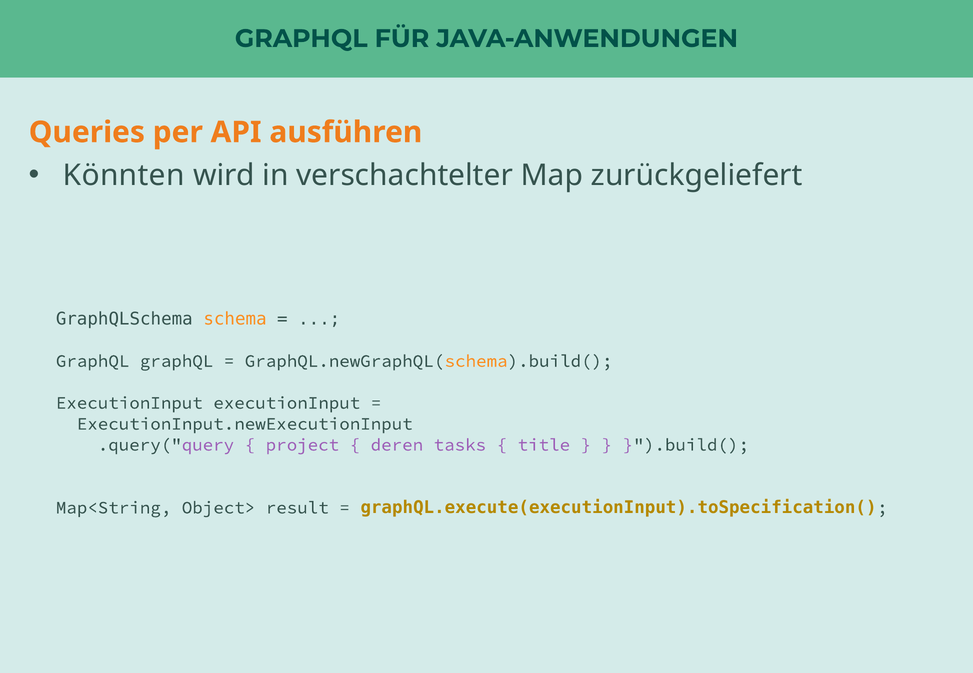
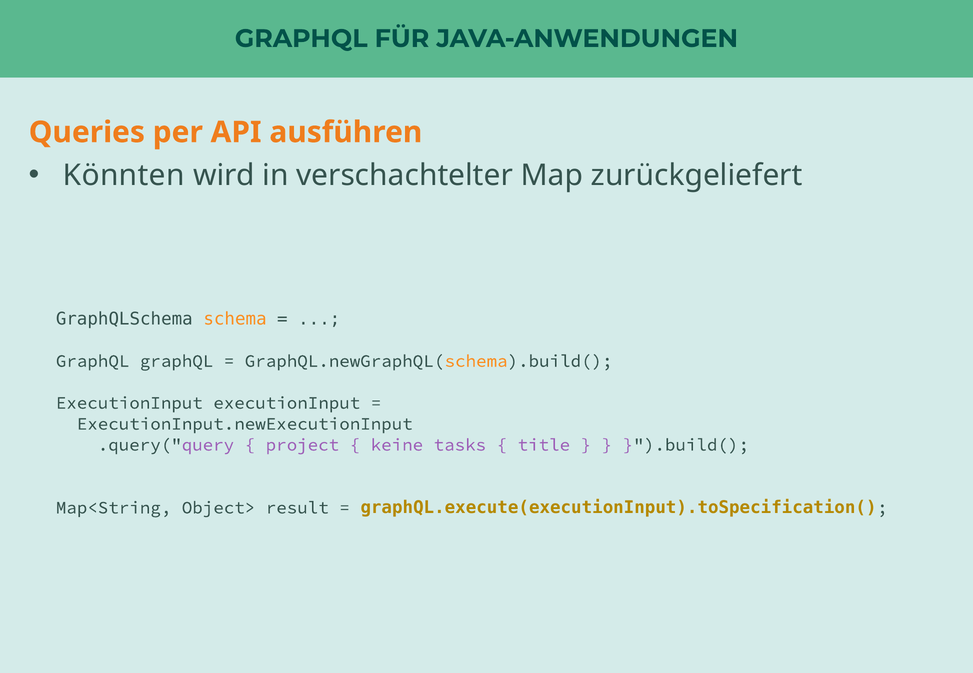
deren: deren -> keine
